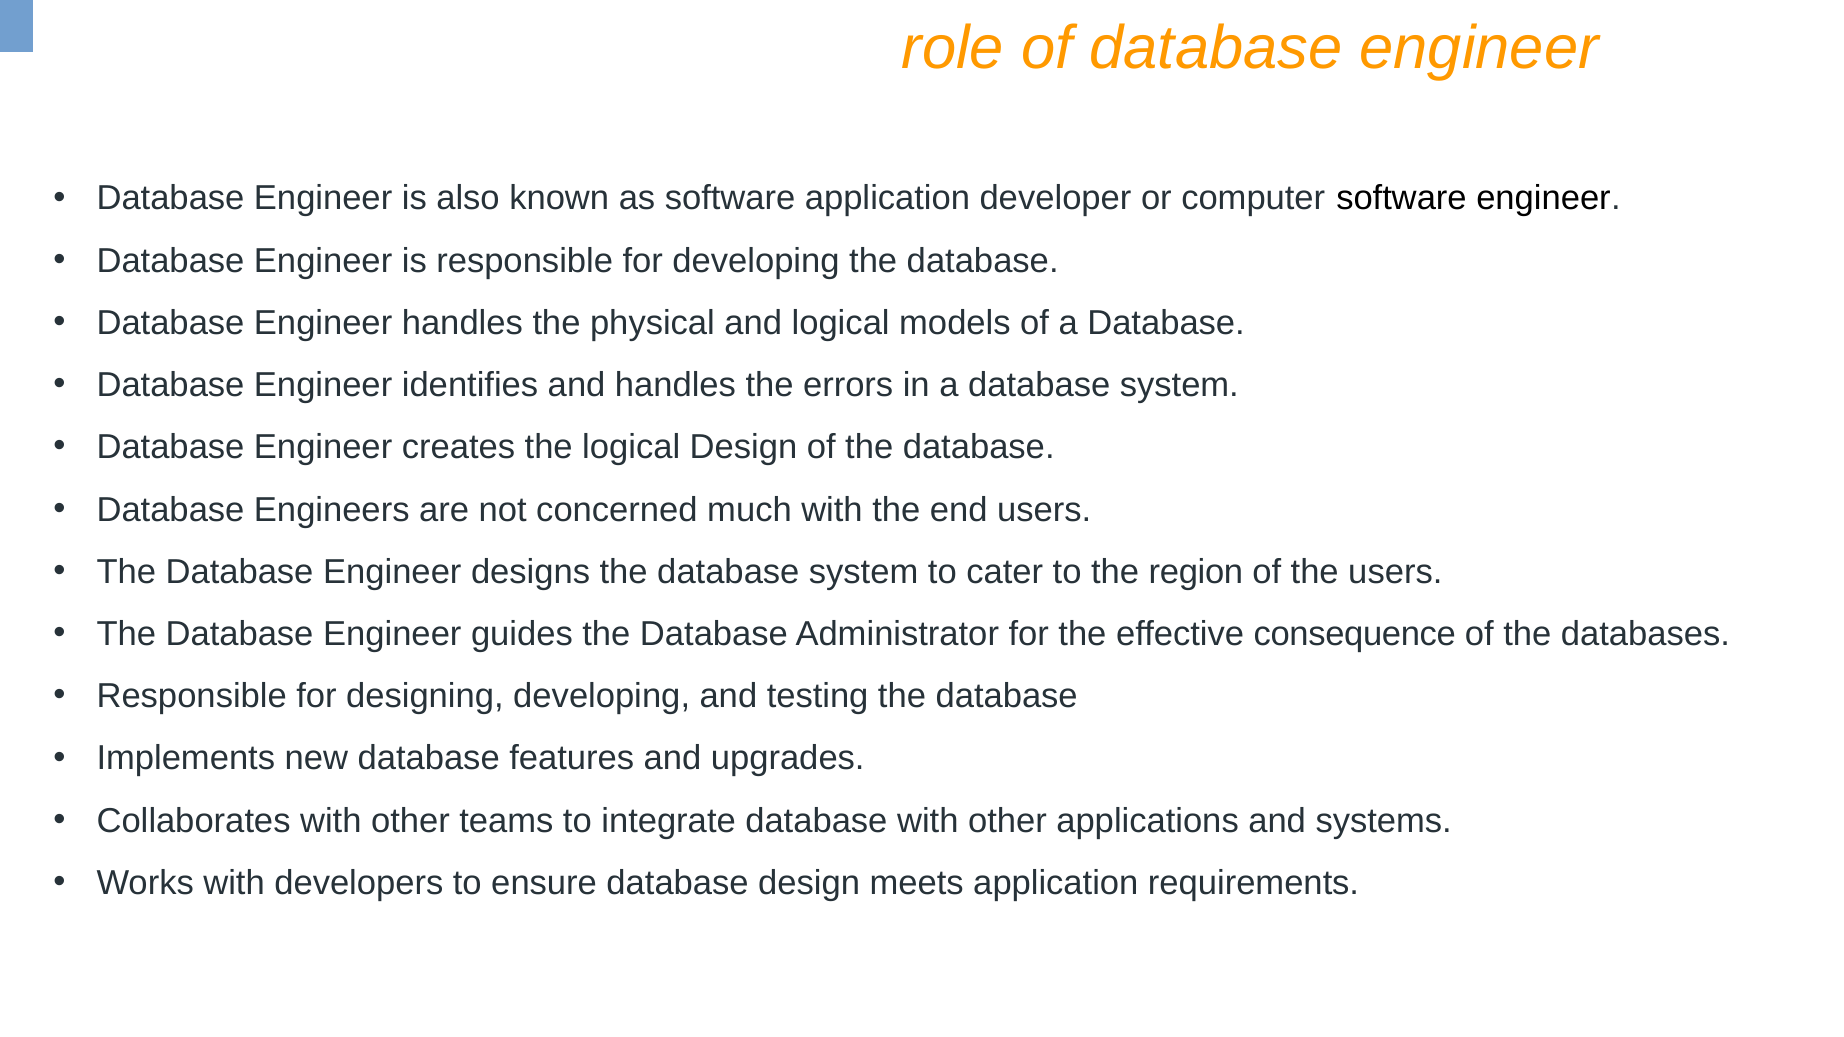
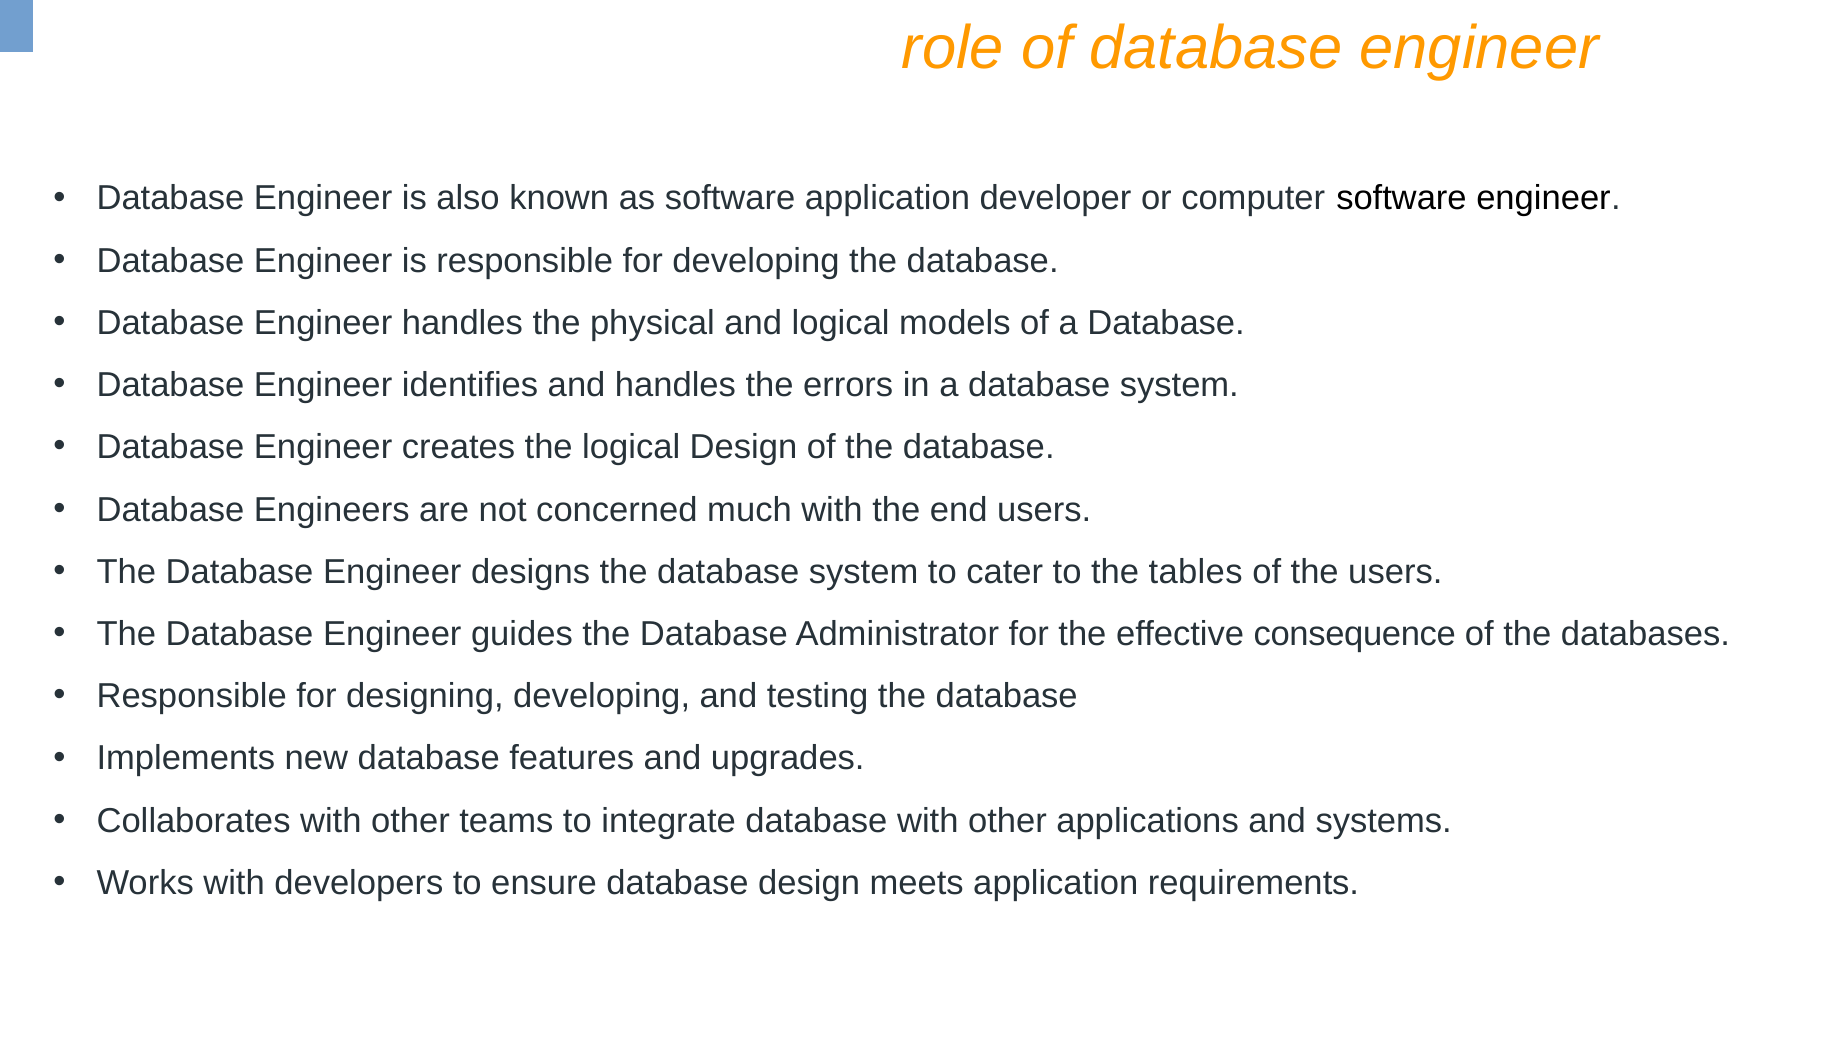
region: region -> tables
